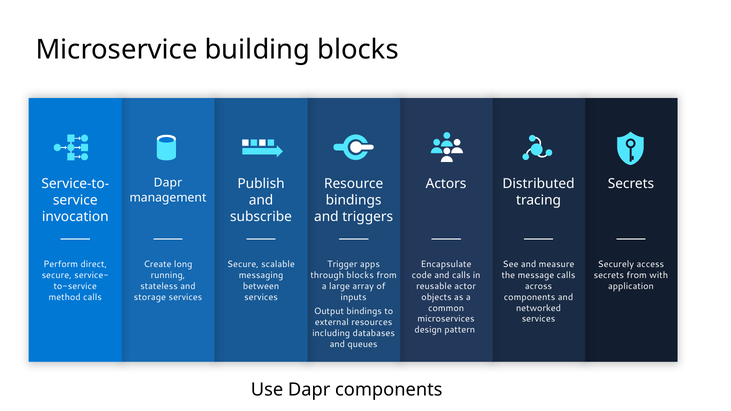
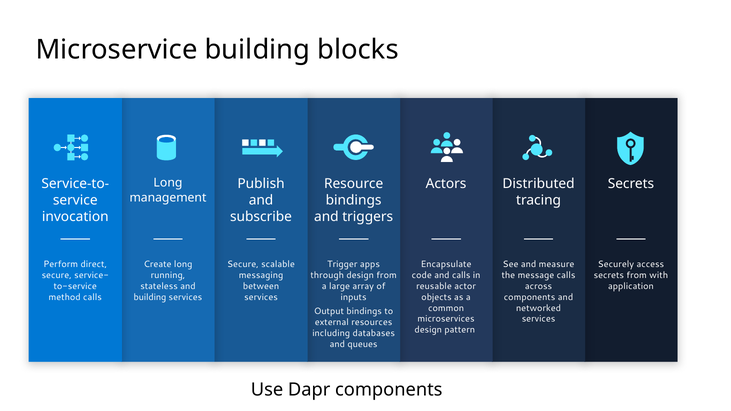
Dapr at (168, 183): Dapr -> Long
blocks at (360, 275): blocks -> design
storage at (150, 297): storage -> building
